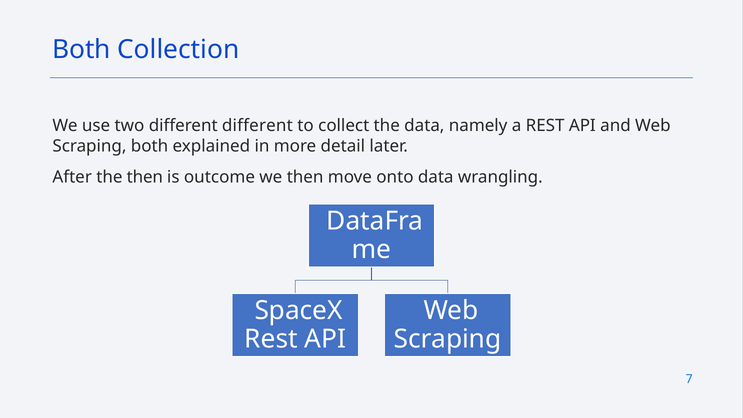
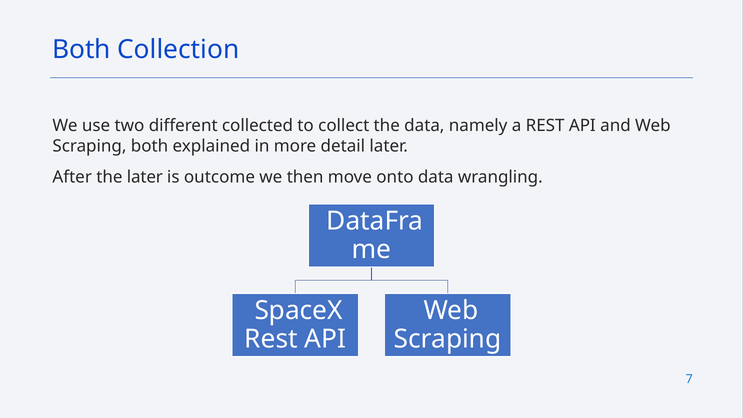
different different: different -> collected
the then: then -> later
